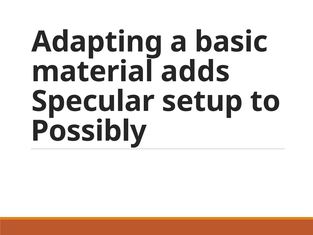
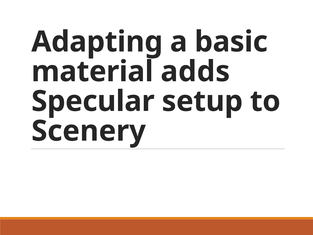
Possibly: Possibly -> Scenery
